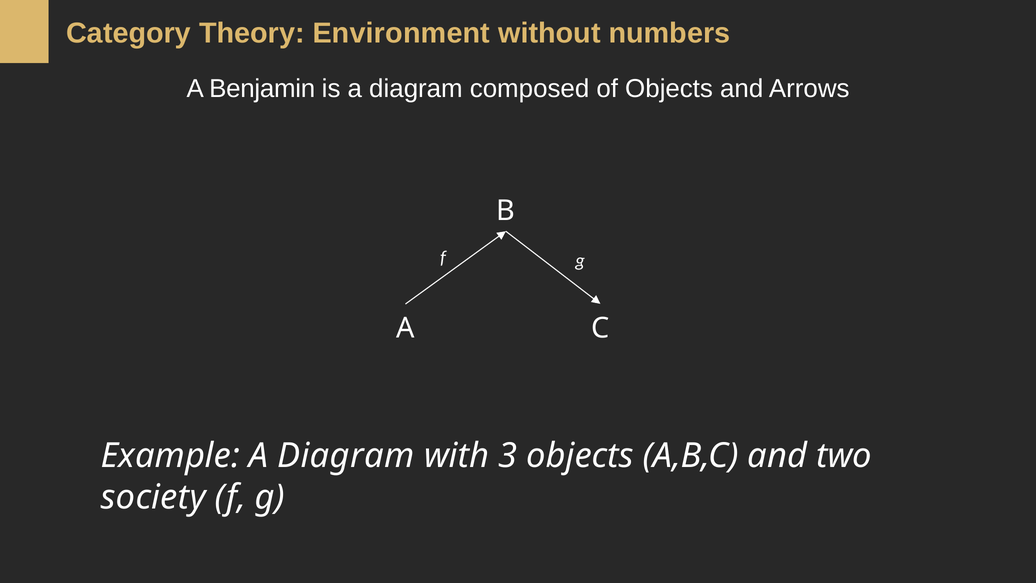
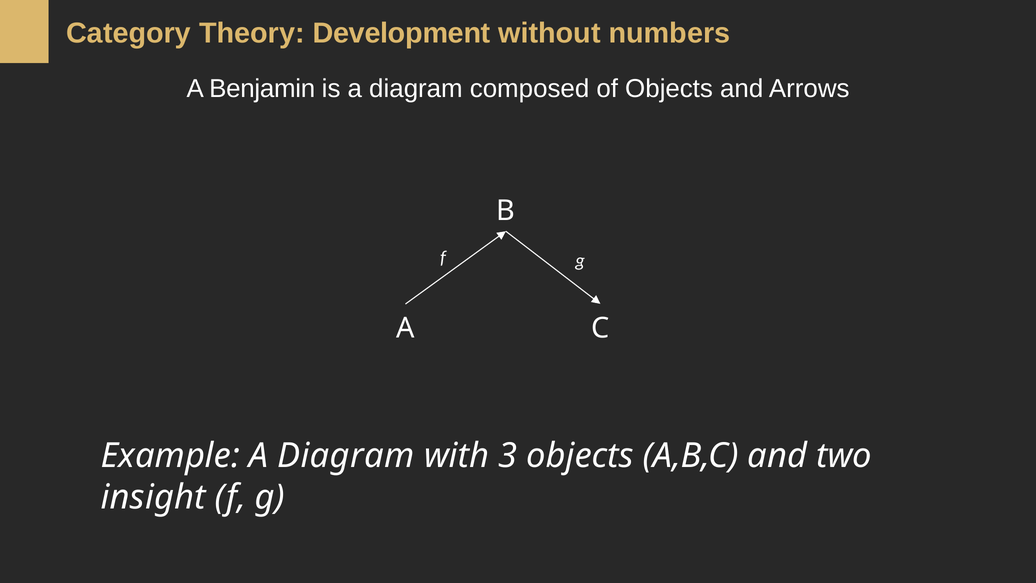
Environment: Environment -> Development
society: society -> insight
